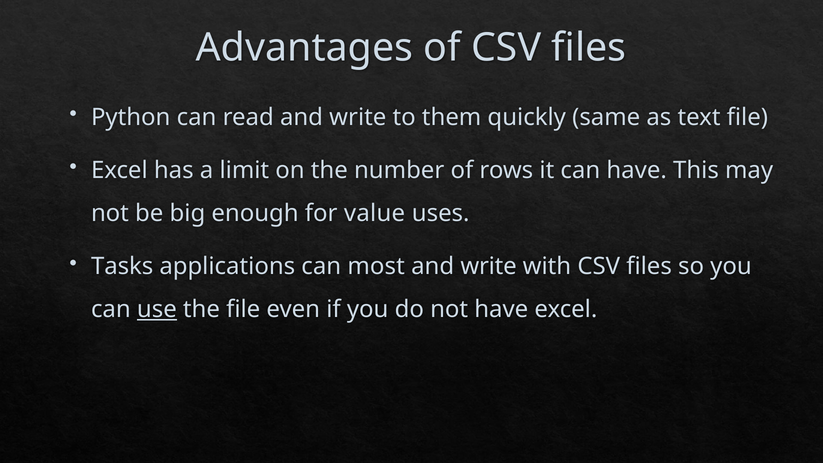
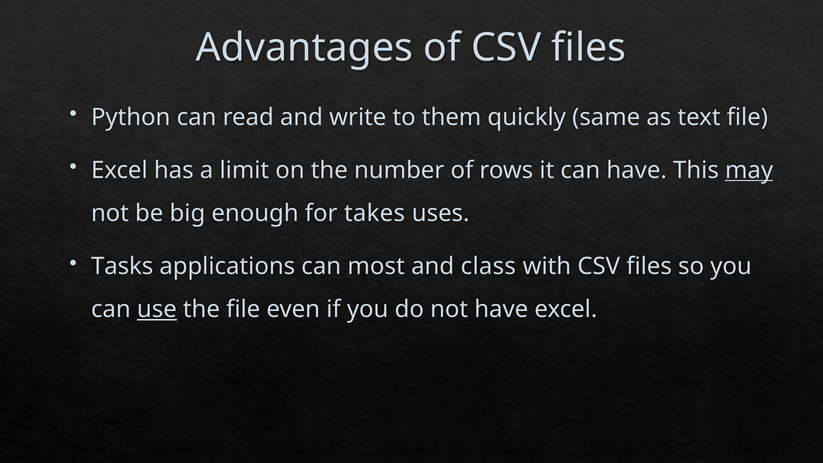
may underline: none -> present
value: value -> takes
write at (489, 266): write -> class
